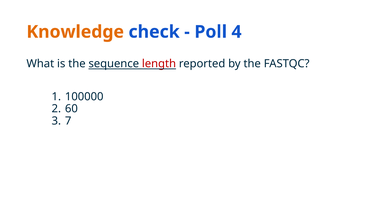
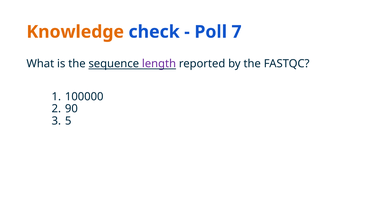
4: 4 -> 7
length colour: red -> purple
60: 60 -> 90
7: 7 -> 5
